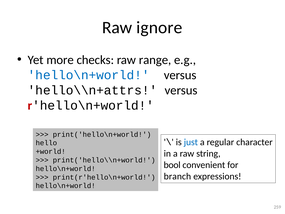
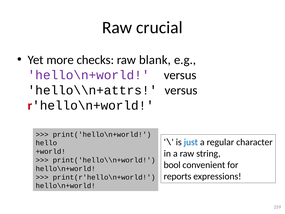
ignore: ignore -> crucial
range: range -> blank
hello\n+world at (89, 75) colour: blue -> purple
branch: branch -> reports
